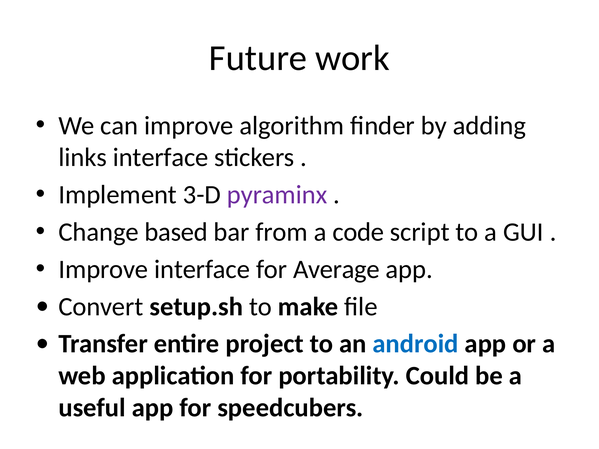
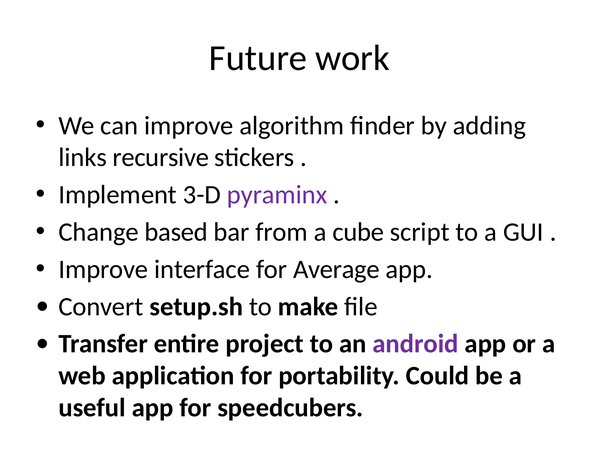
links interface: interface -> recursive
code: code -> cube
android colour: blue -> purple
